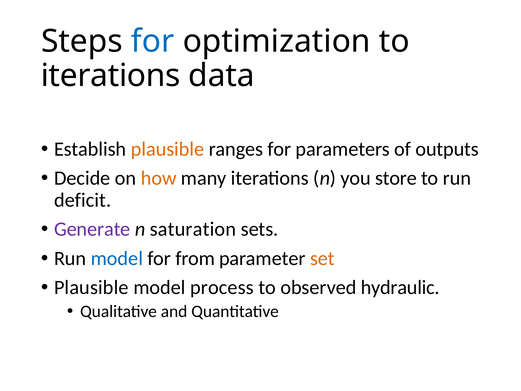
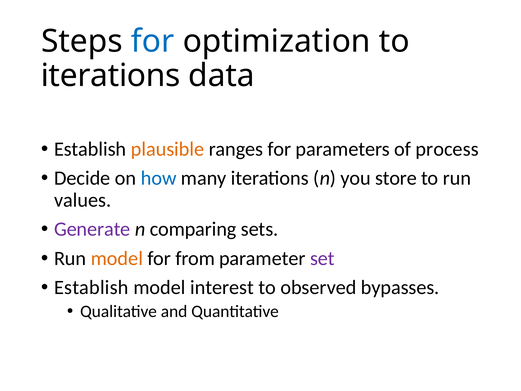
outputs: outputs -> process
how colour: orange -> blue
deficit: deficit -> values
saturation: saturation -> comparing
model at (117, 258) colour: blue -> orange
set colour: orange -> purple
Plausible at (91, 287): Plausible -> Establish
process: process -> interest
hydraulic: hydraulic -> bypasses
